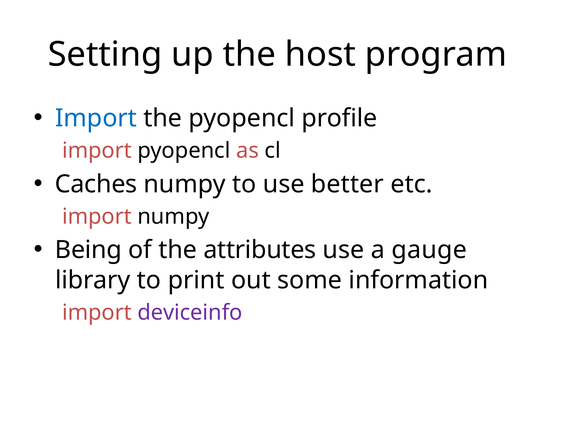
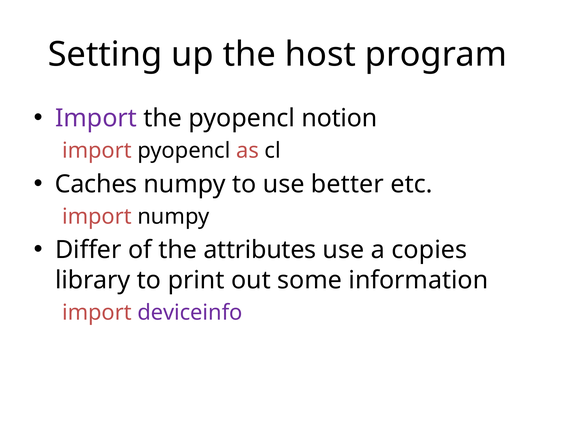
Import at (96, 118) colour: blue -> purple
profile: profile -> notion
Being: Being -> Differ
gauge: gauge -> copies
